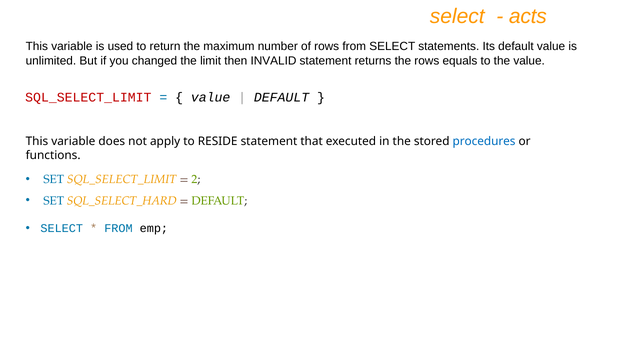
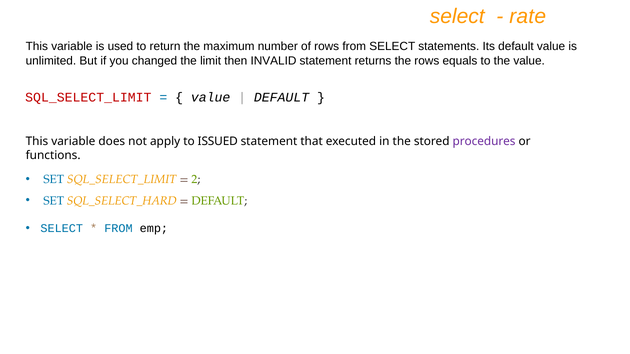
acts: acts -> rate
RESIDE: RESIDE -> ISSUED
procedures colour: blue -> purple
